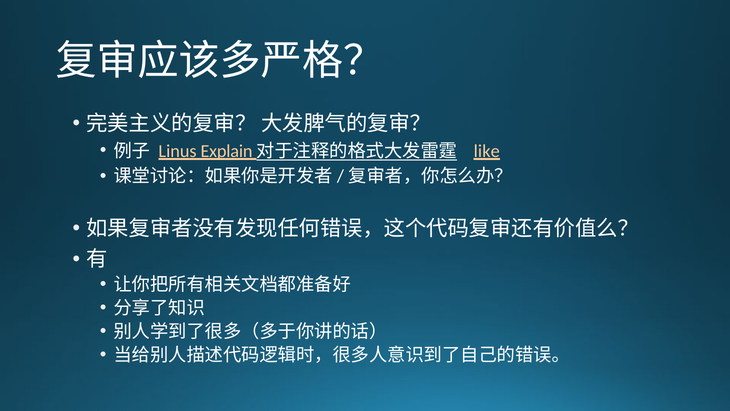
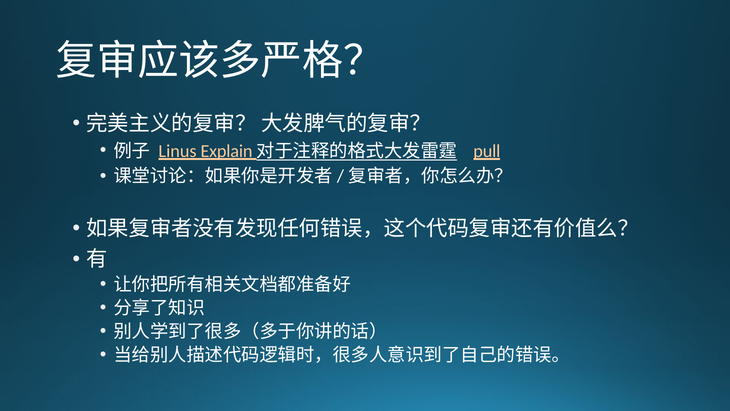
like: like -> pull
